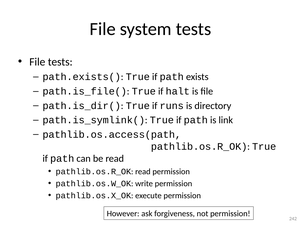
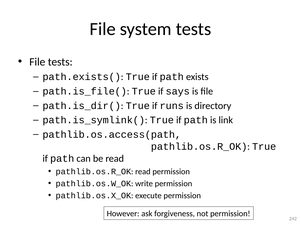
halt: halt -> says
